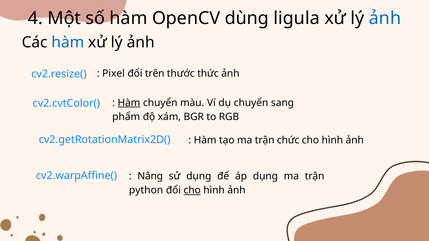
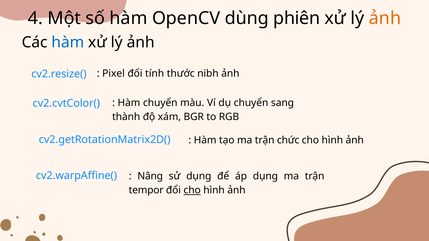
ligula: ligula -> phiên
ảnh at (385, 18) colour: blue -> orange
trên: trên -> tính
thức: thức -> nibh
Hàm at (129, 103) underline: present -> none
phẩm: phẩm -> thành
python: python -> tempor
